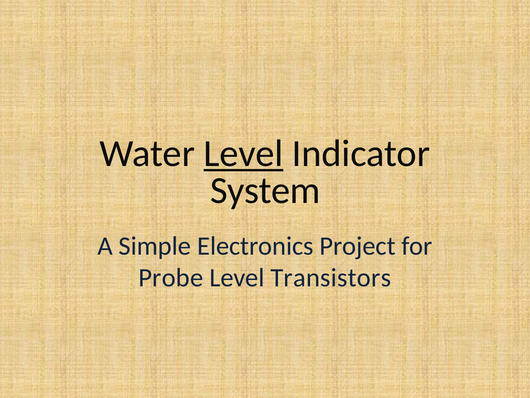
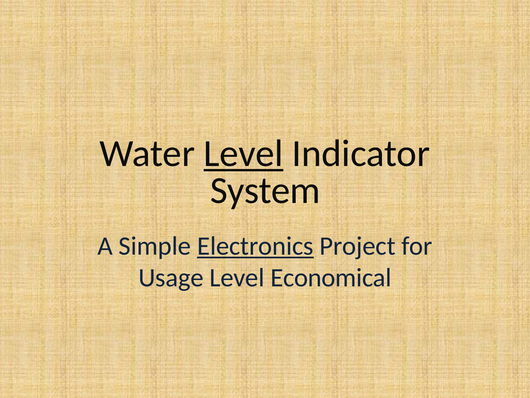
Electronics underline: none -> present
Probe: Probe -> Usage
Transistors: Transistors -> Economical
